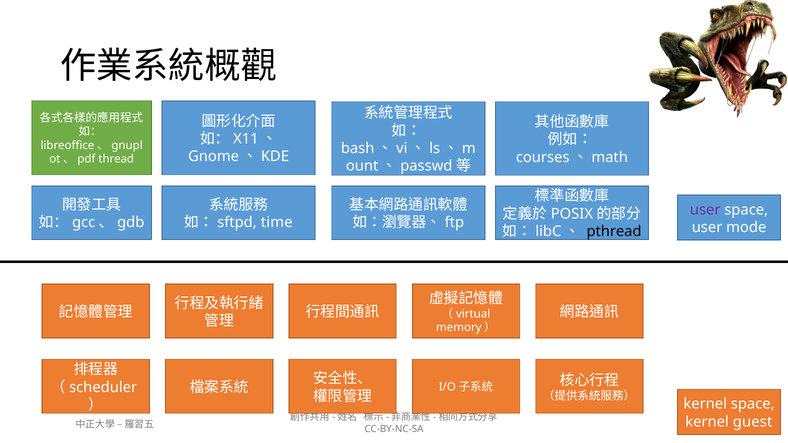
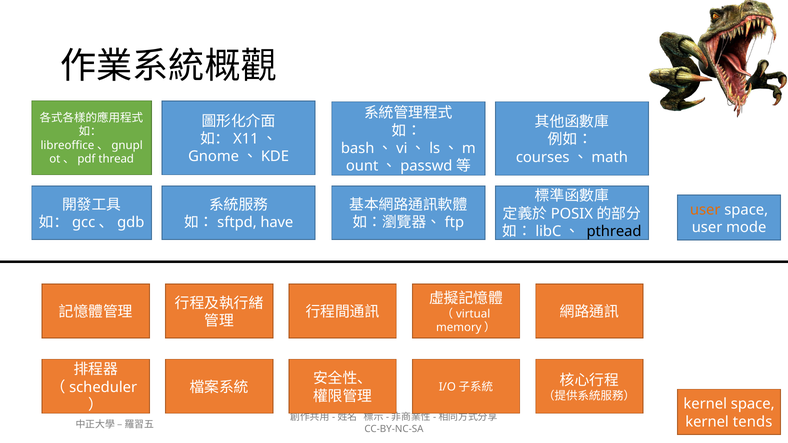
user at (705, 210) colour: purple -> orange
time: time -> have
guest: guest -> tends
